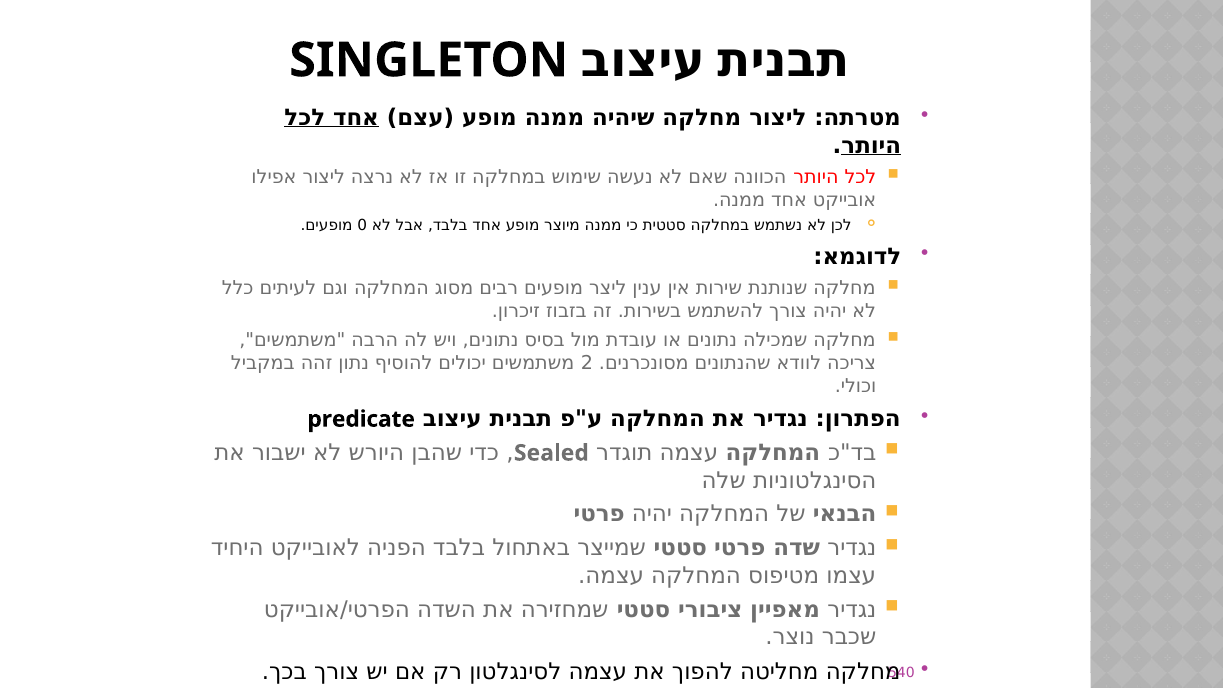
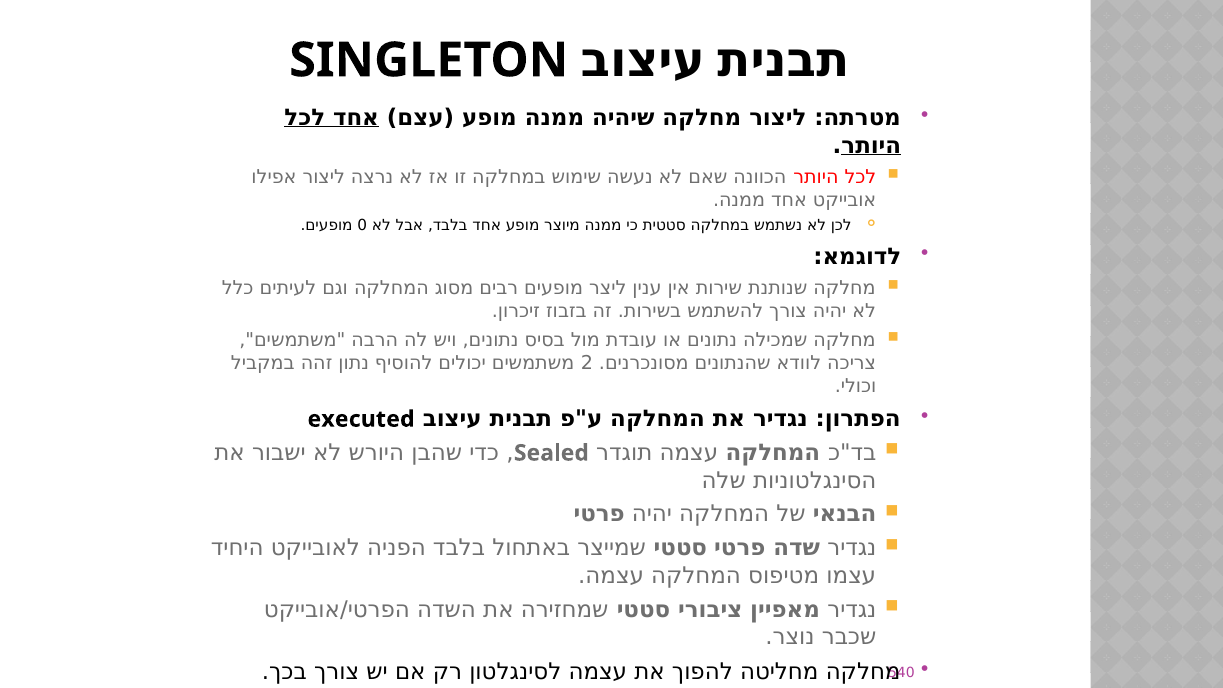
predicate: predicate -> executed
